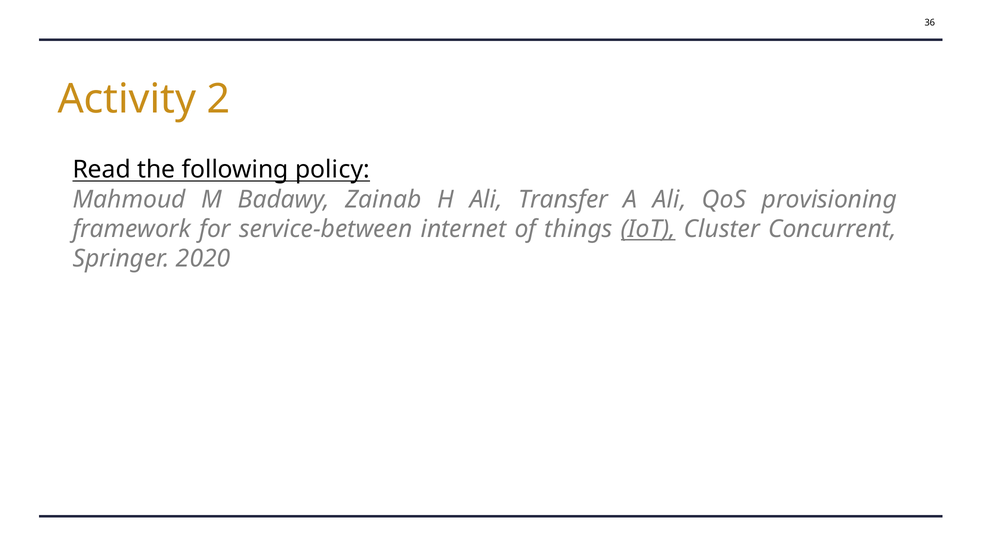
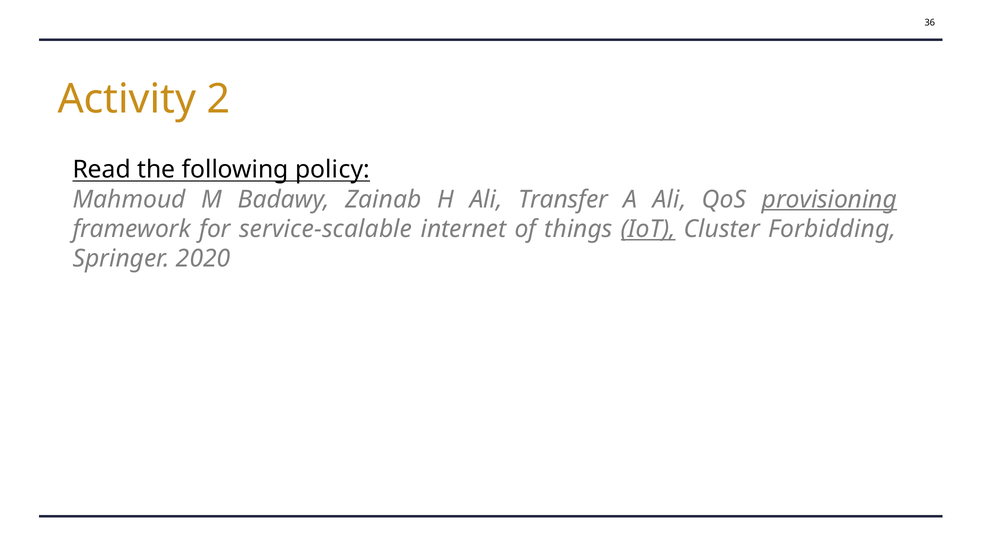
provisioning underline: none -> present
service-between: service-between -> service-scalable
Concurrent: Concurrent -> Forbidding
